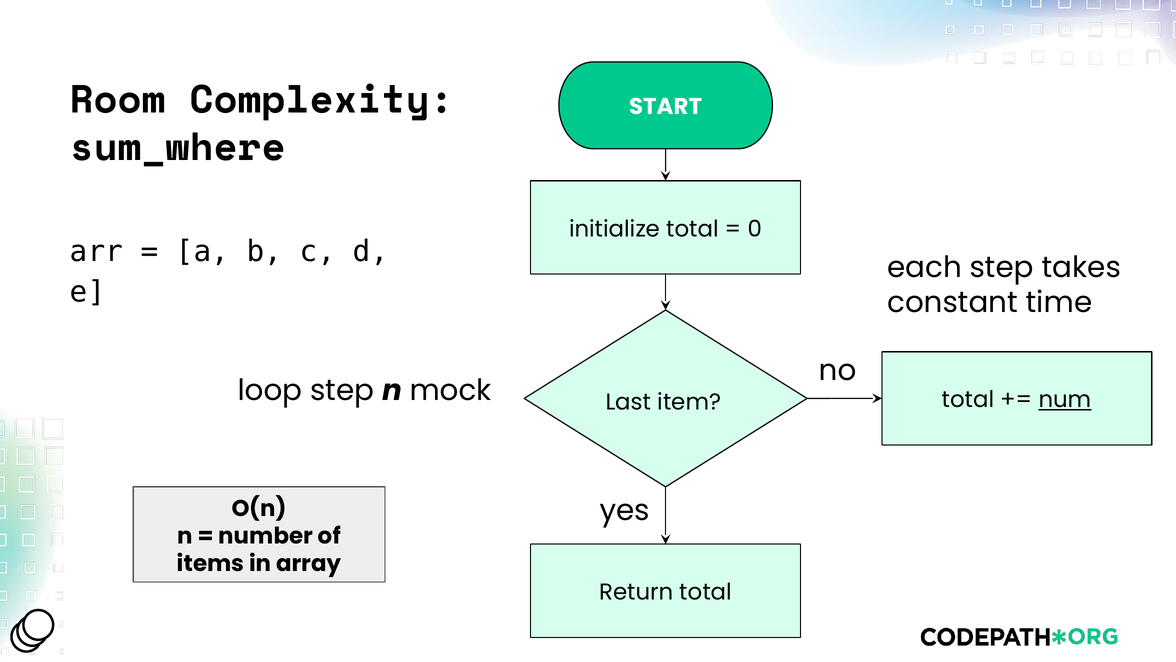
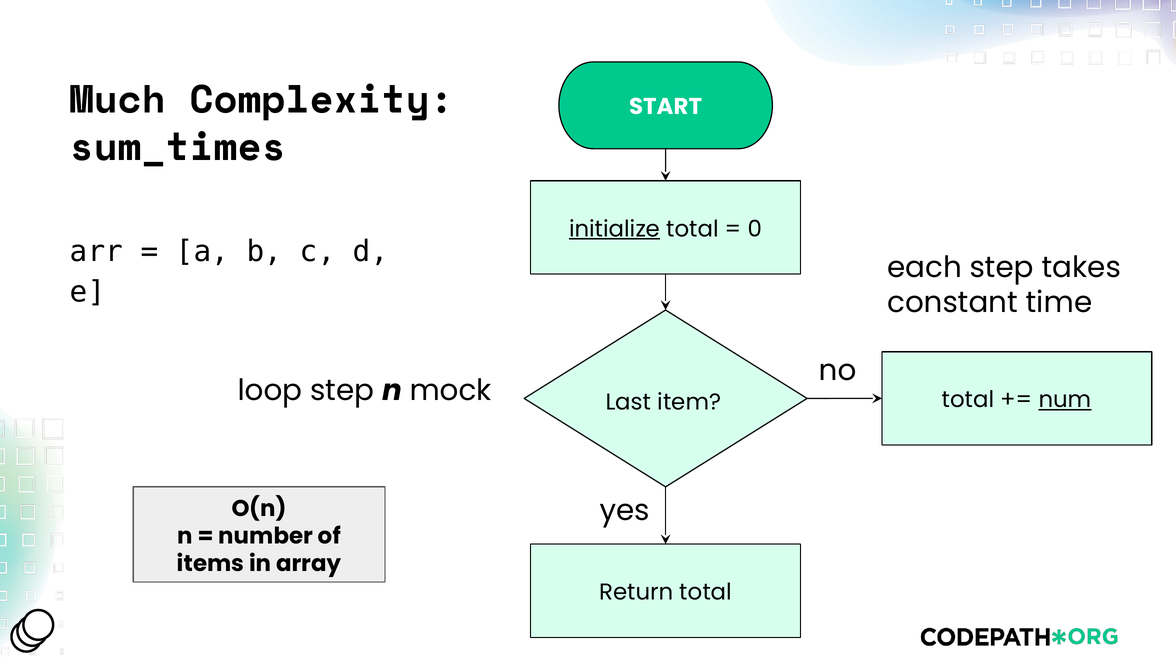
Room: Room -> Much
sum_where: sum_where -> sum_times
initialize underline: none -> present
